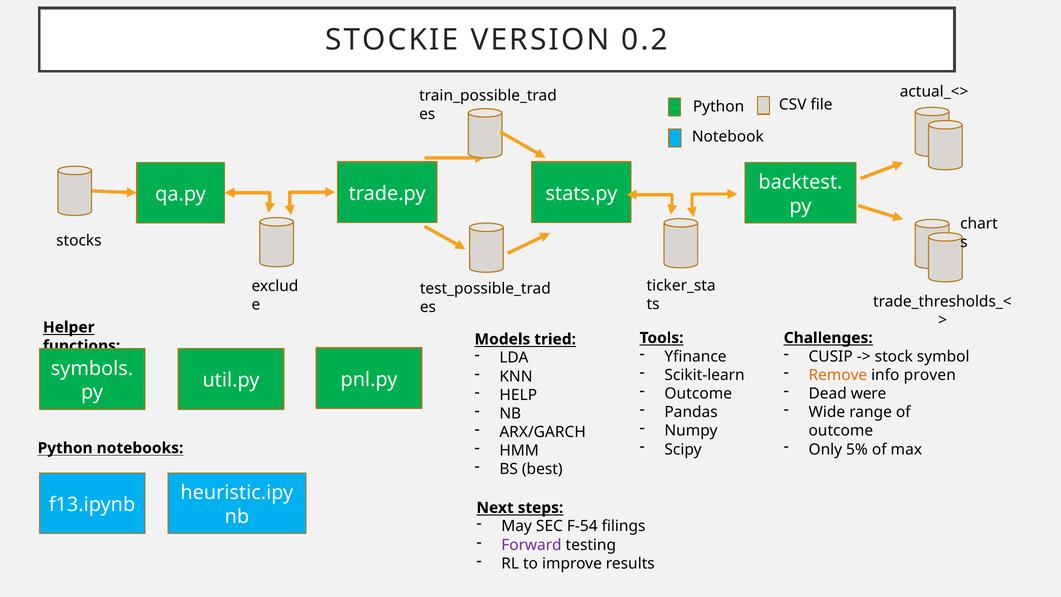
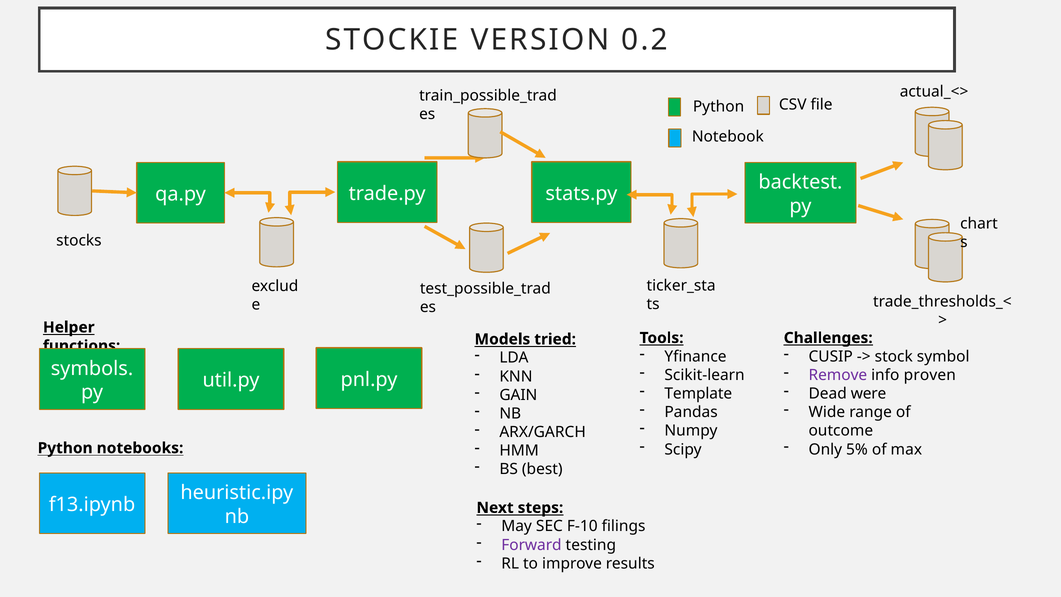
Remove colour: orange -> purple
Outcome at (698, 394): Outcome -> Template
HELP: HELP -> GAIN
F-54: F-54 -> F-10
